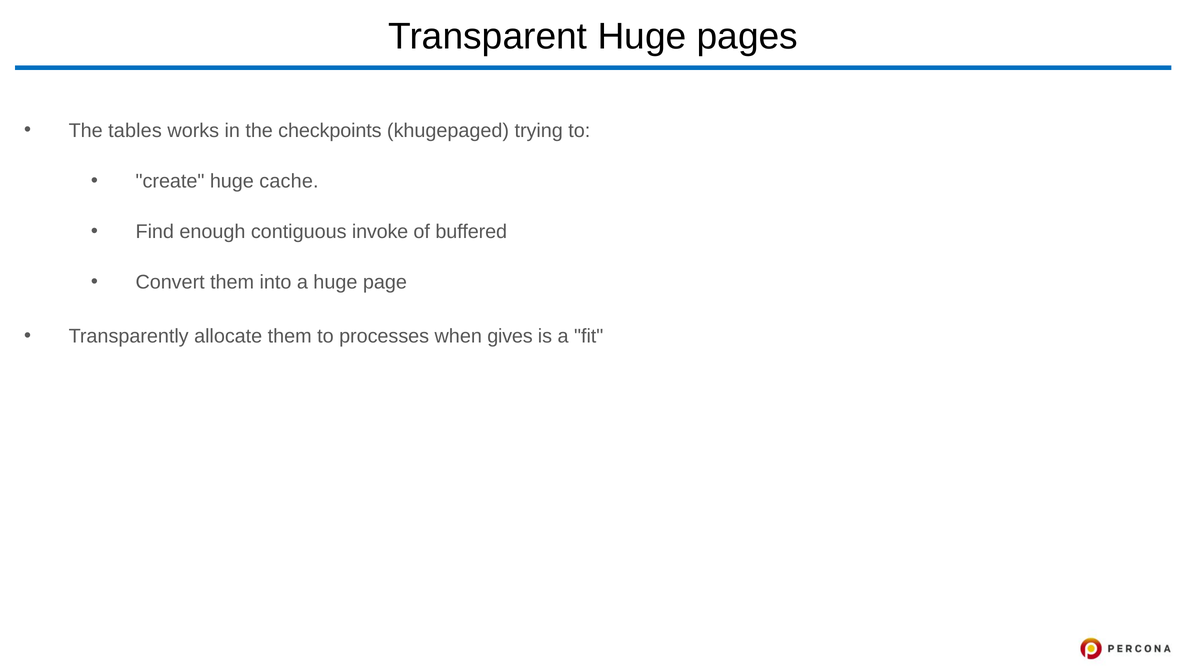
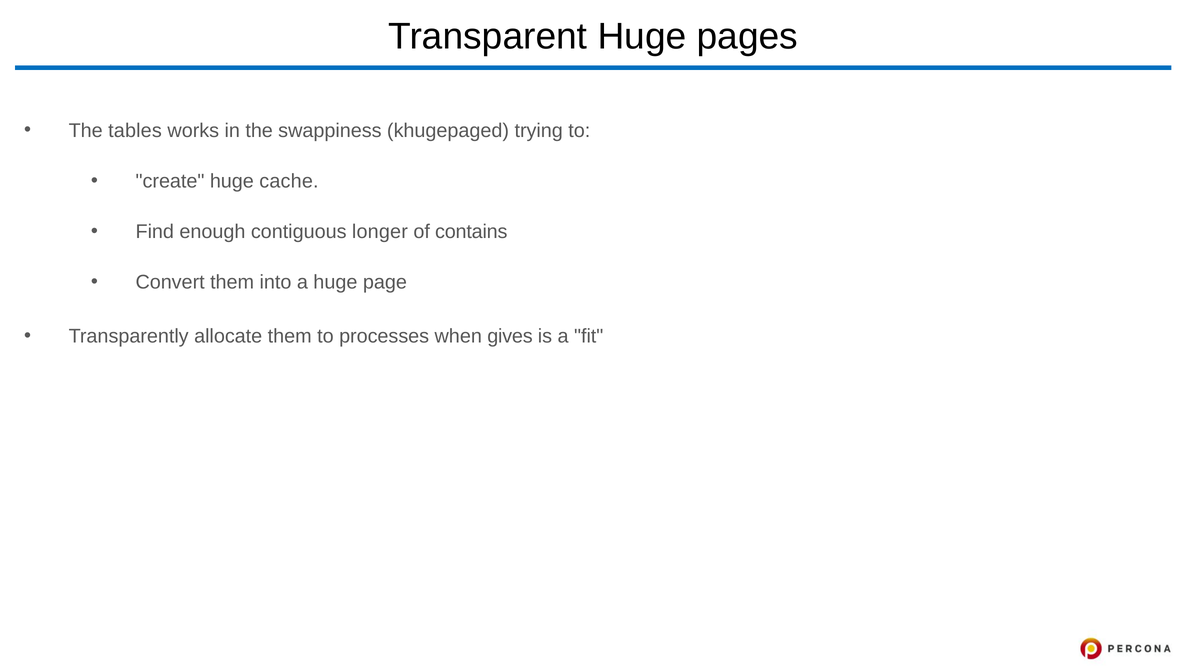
checkpoints: checkpoints -> swappiness
invoke: invoke -> longer
buffered: buffered -> contains
